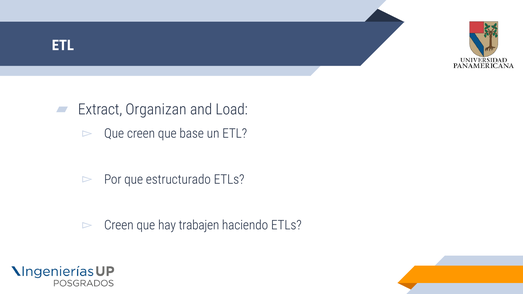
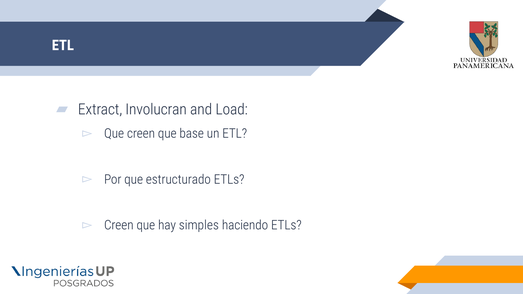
Organizan: Organizan -> Involucran
trabajen: trabajen -> simples
